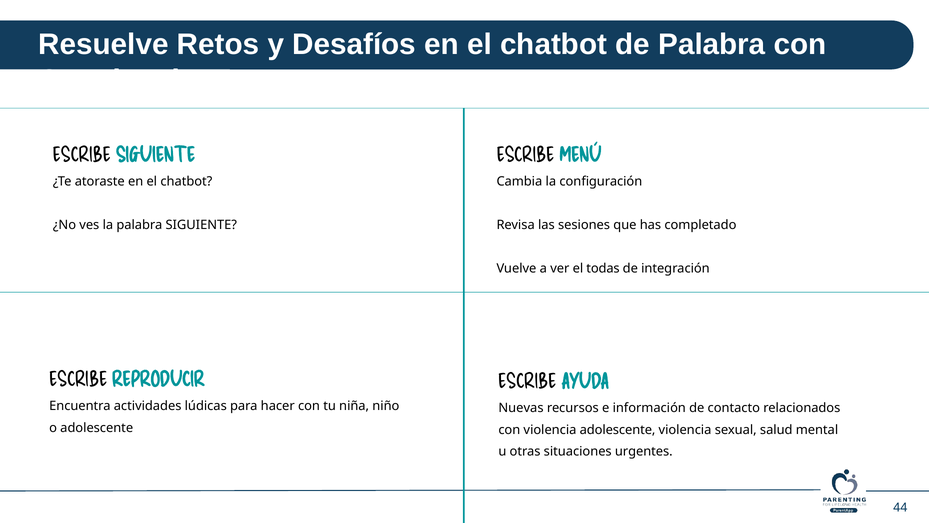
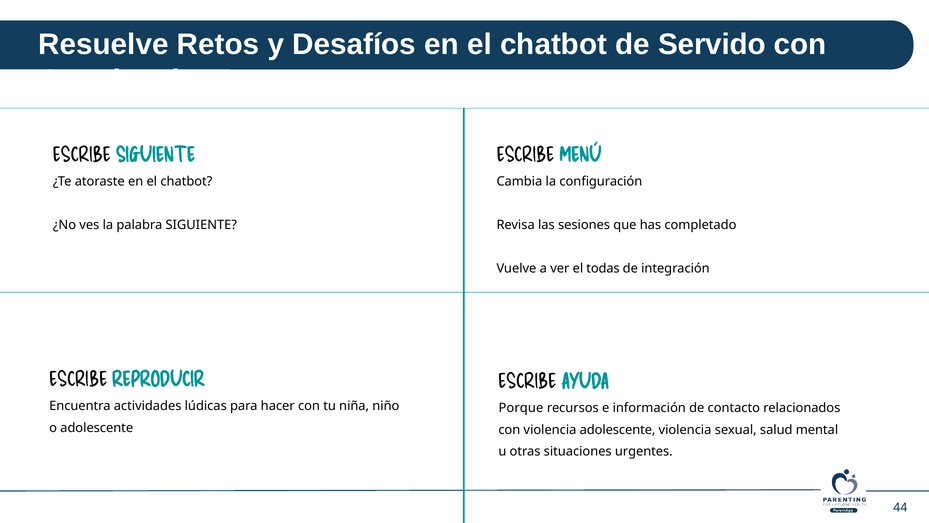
de Palabra: Palabra -> Servido
Nuevas: Nuevas -> Porque
